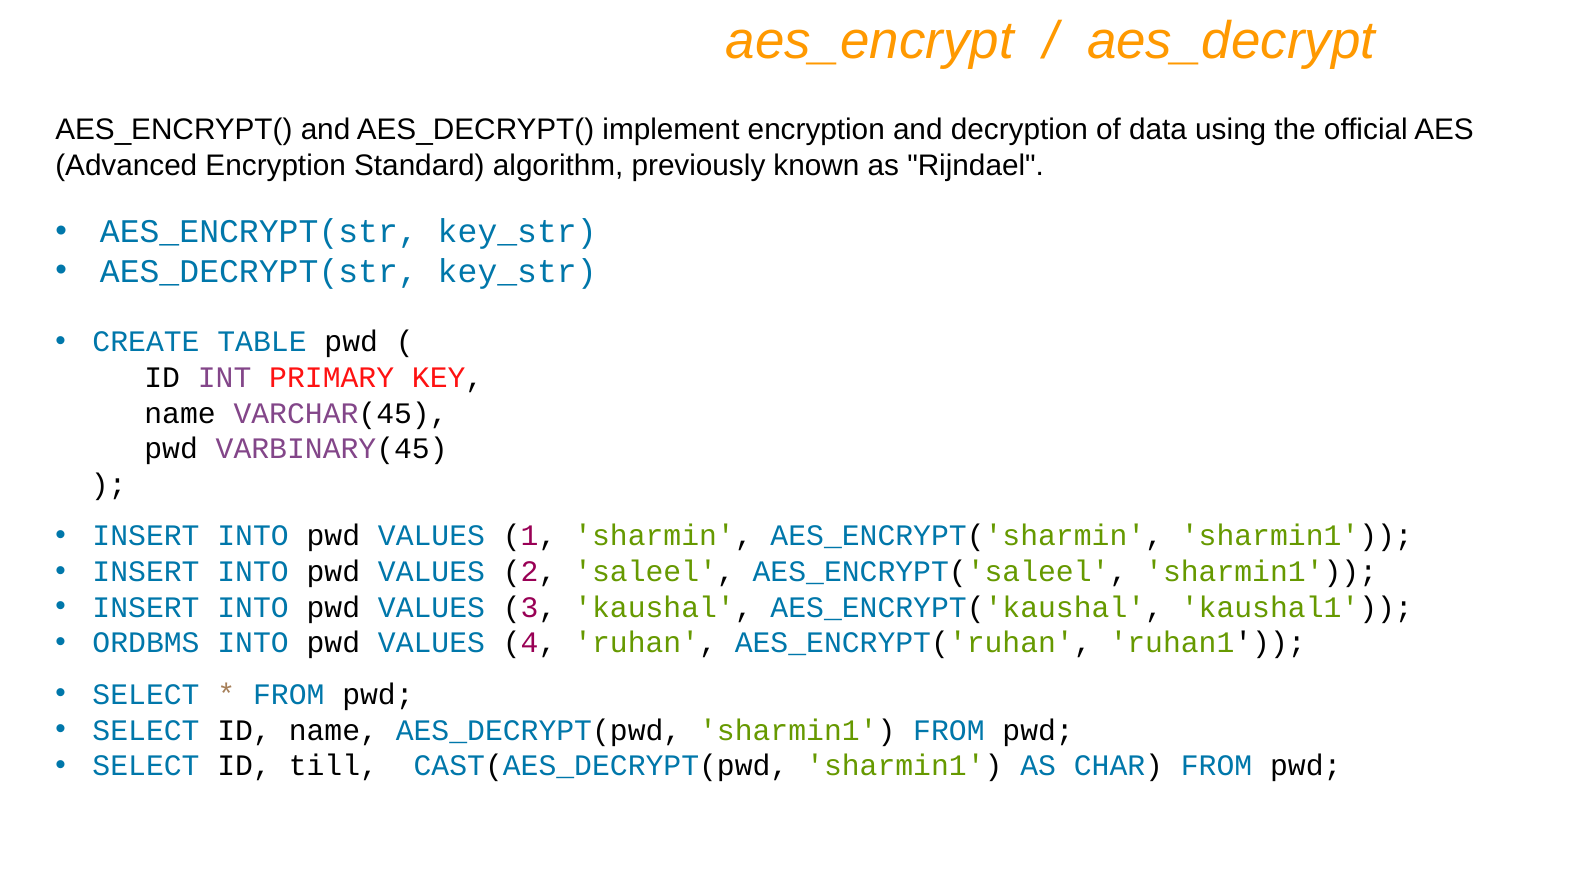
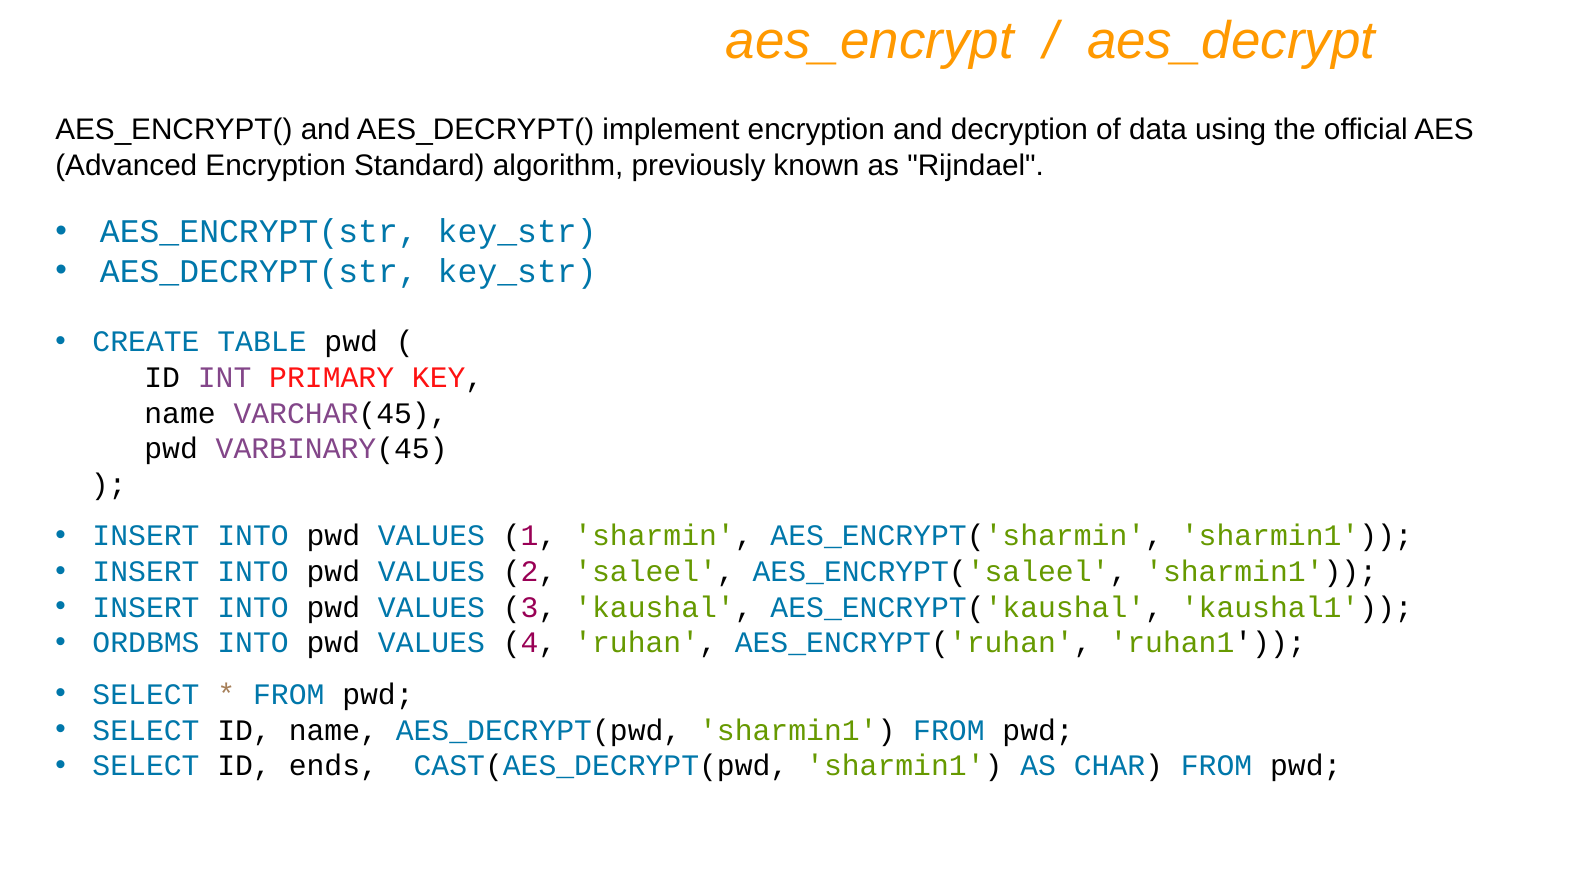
till: till -> ends
